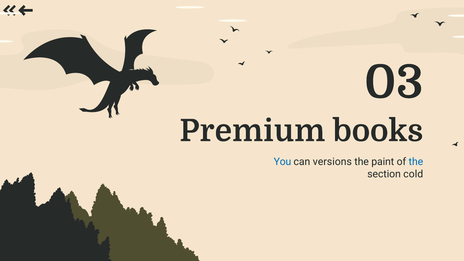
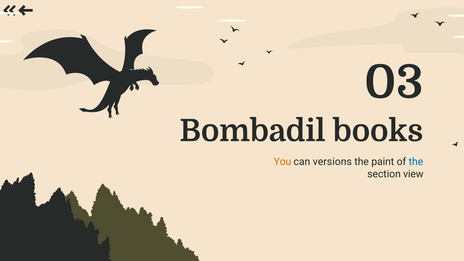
Premium: Premium -> Bombadil
You colour: blue -> orange
cold: cold -> view
